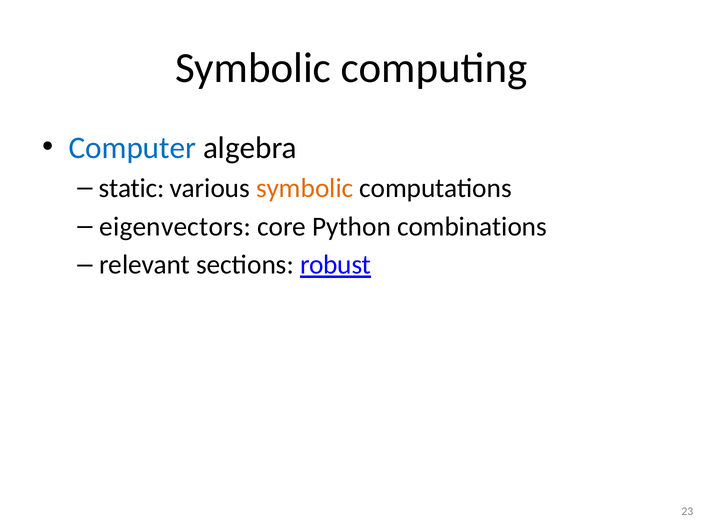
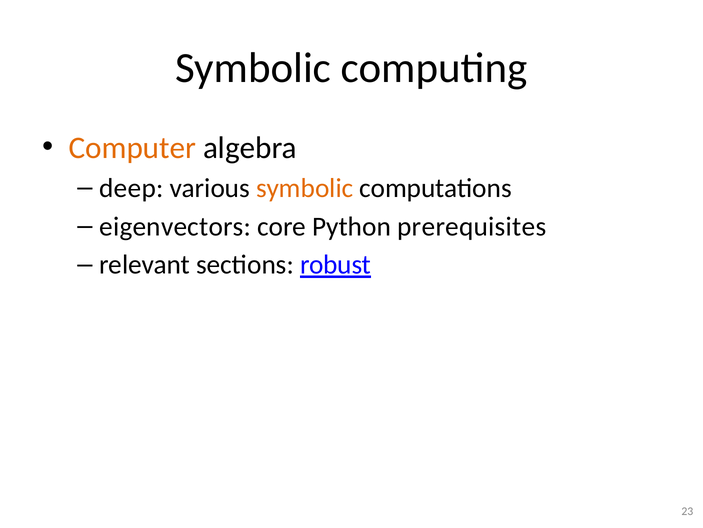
Computer colour: blue -> orange
static: static -> deep
combinations: combinations -> prerequisites
